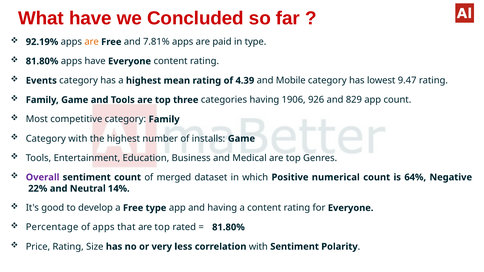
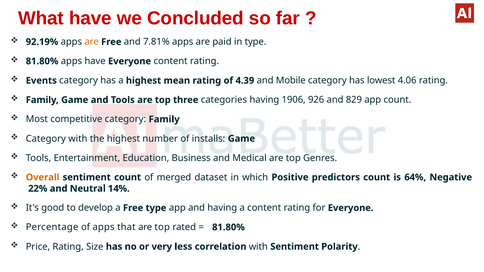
9.47: 9.47 -> 4.06
Overall colour: purple -> orange
numerical: numerical -> predictors
